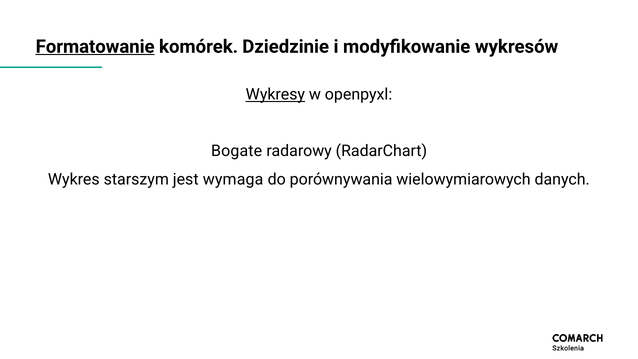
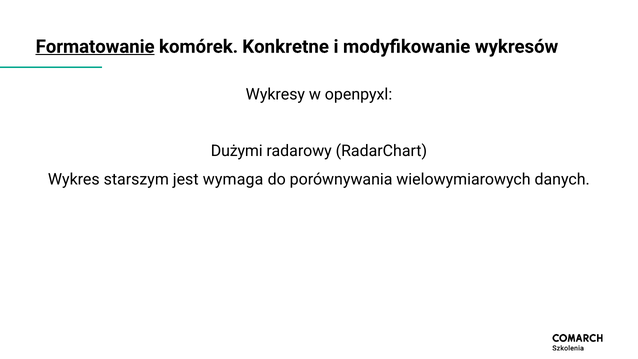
Dziedzinie: Dziedzinie -> Konkretne
Wykresy underline: present -> none
Bogate: Bogate -> Dużymi
